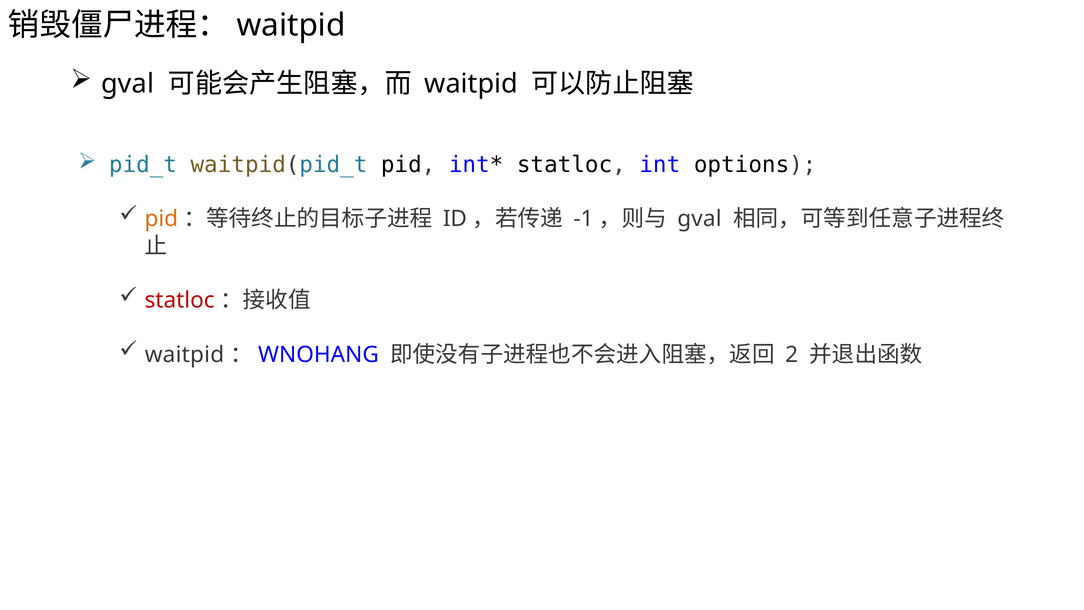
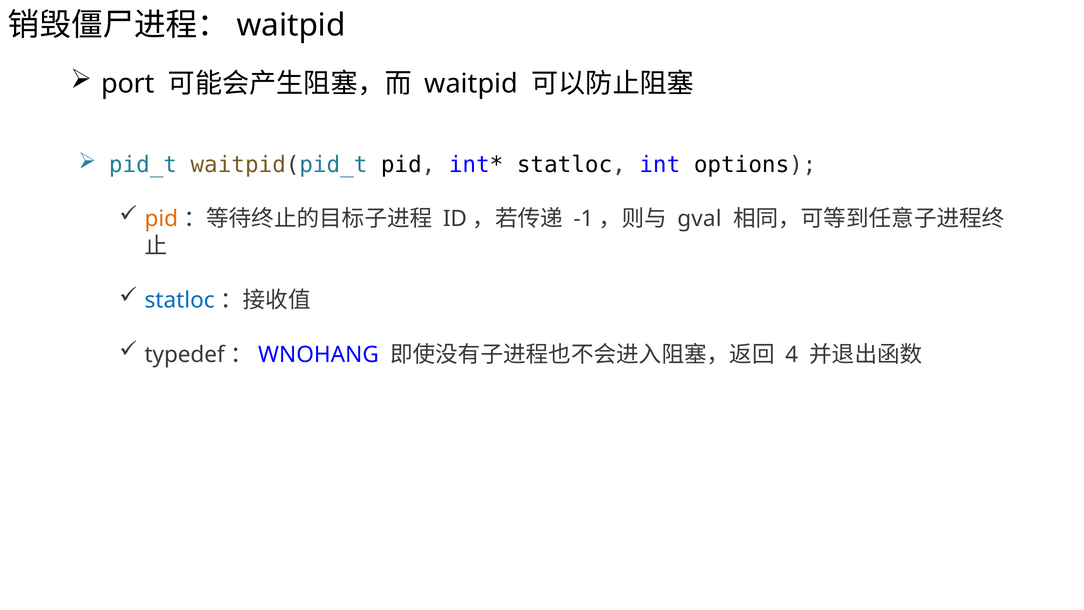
gval at (128, 84): gval -> port
statloc at (180, 300) colour: red -> blue
waitpid at (184, 354): waitpid -> typedef
2: 2 -> 4
